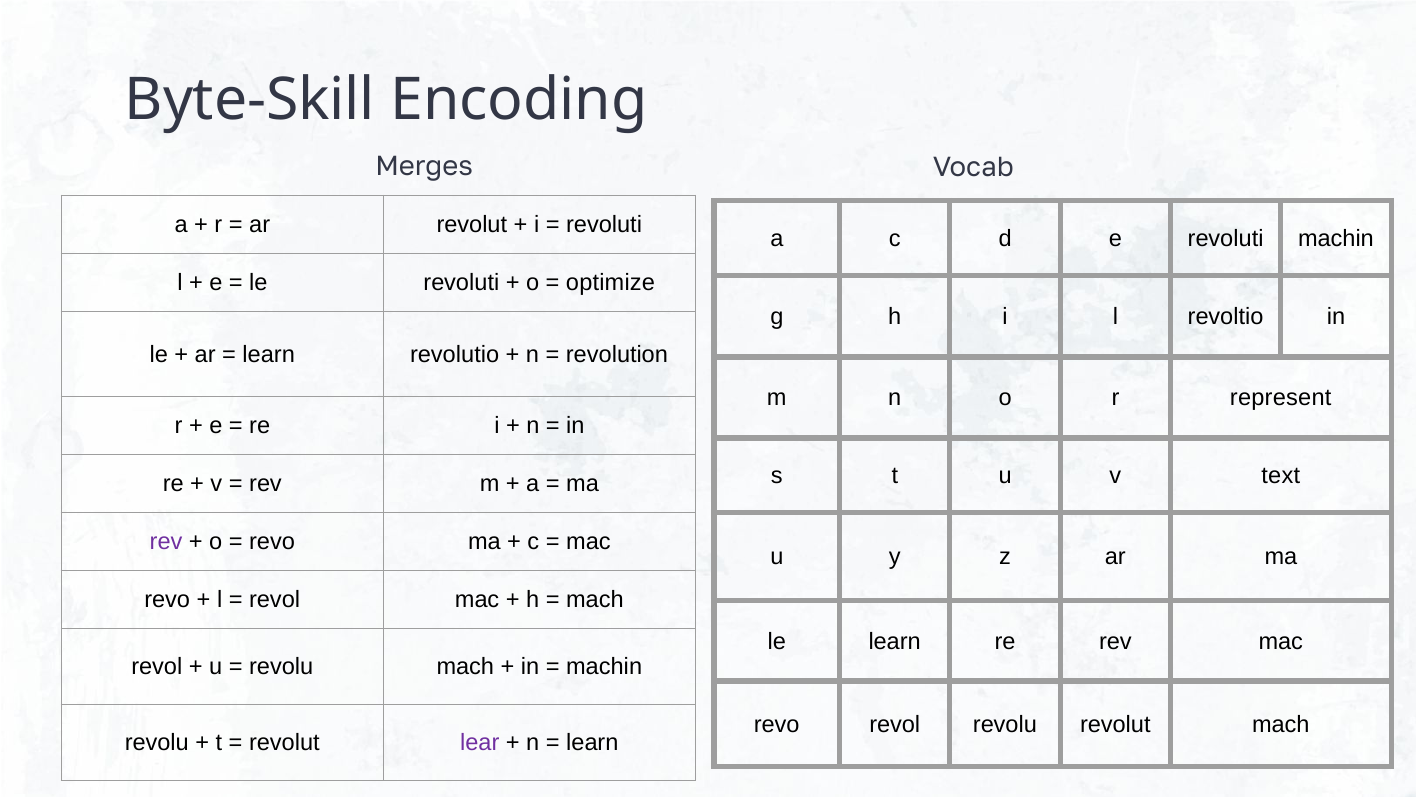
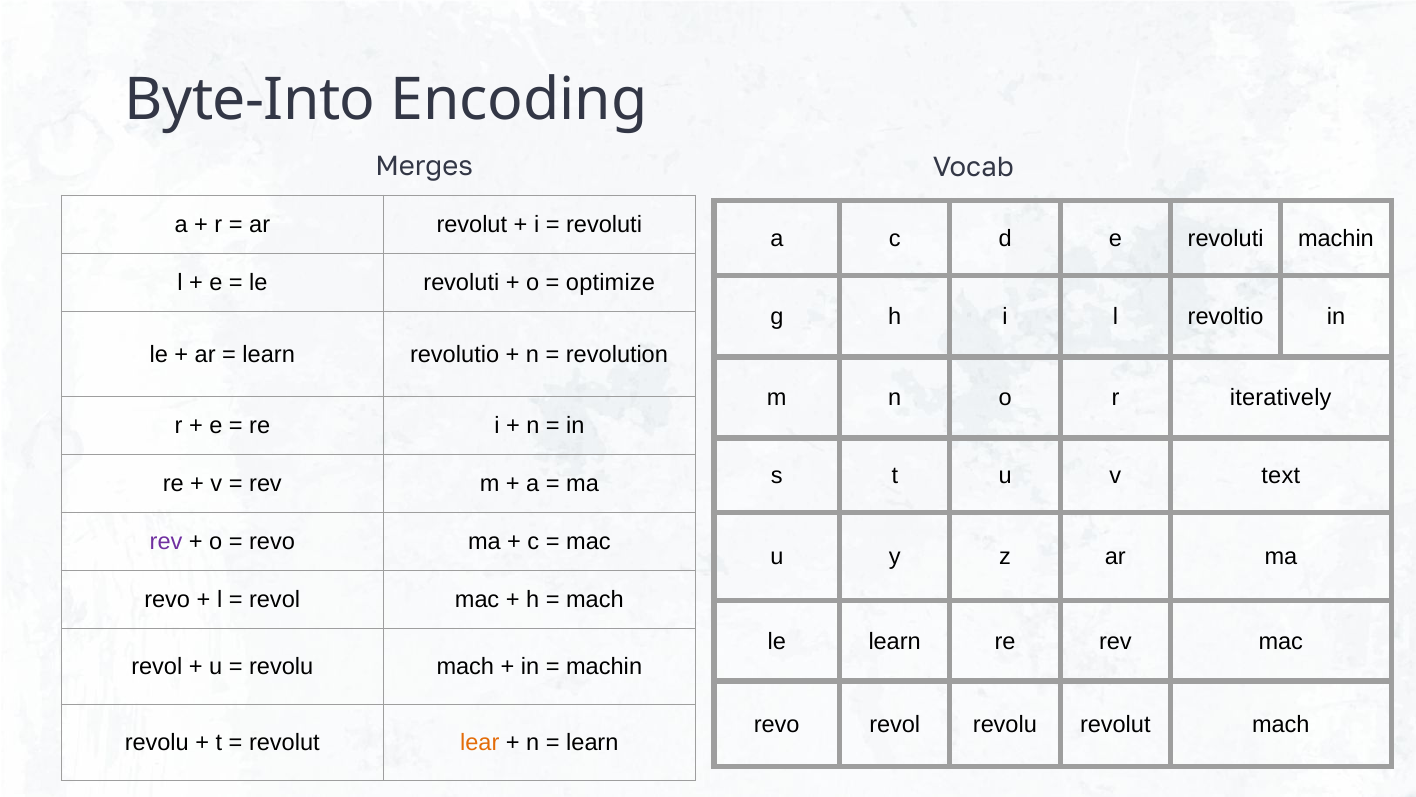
Byte-Skill: Byte-Skill -> Byte-Into
represent: represent -> iteratively
lear colour: purple -> orange
